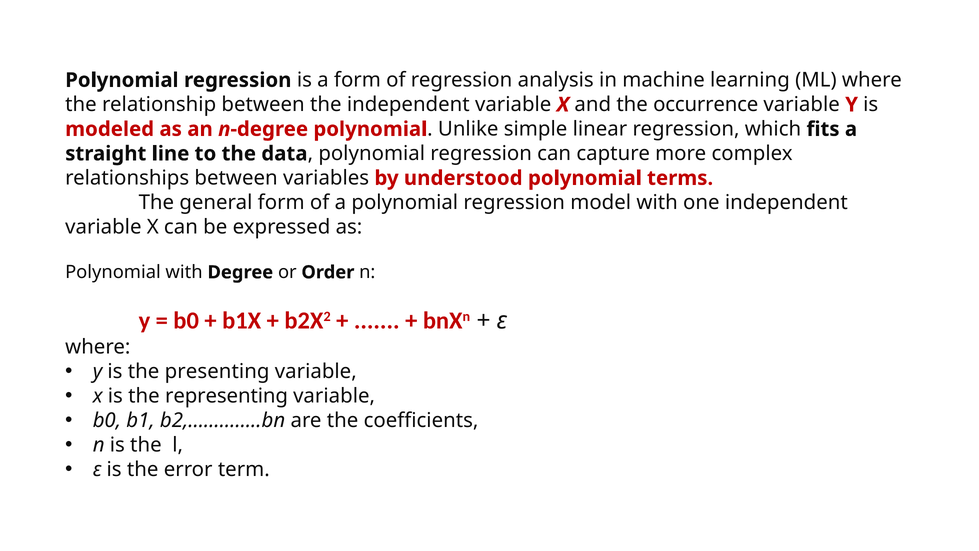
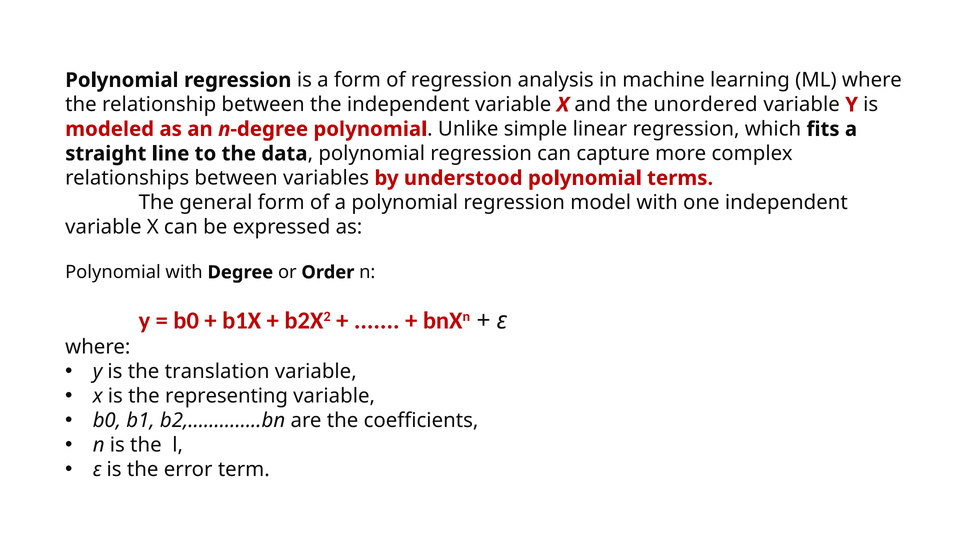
occurrence: occurrence -> unordered
presenting: presenting -> translation
